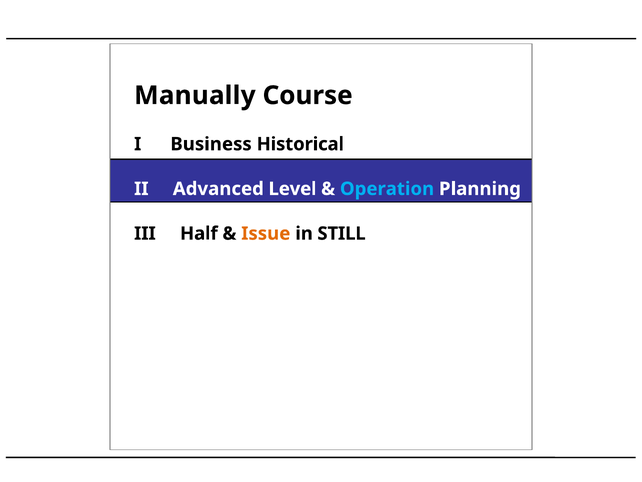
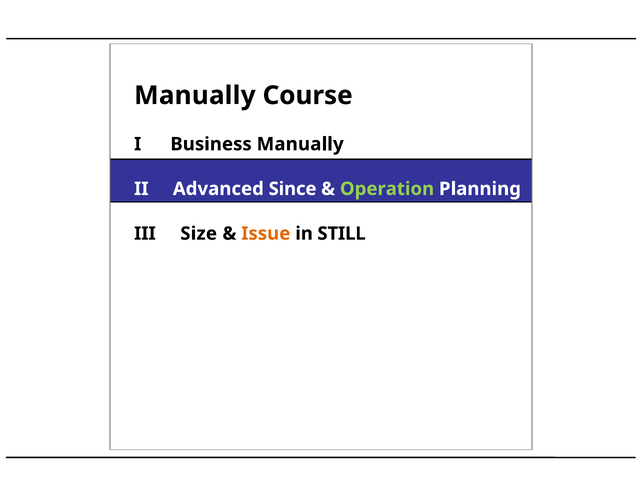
Business Historical: Historical -> Manually
Level: Level -> Since
Operation colour: light blue -> light green
Half: Half -> Size
